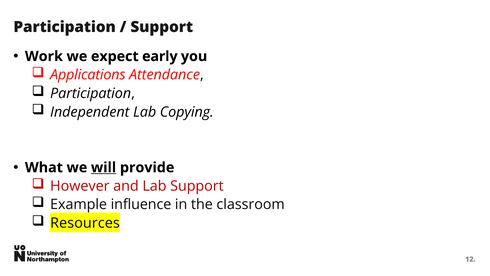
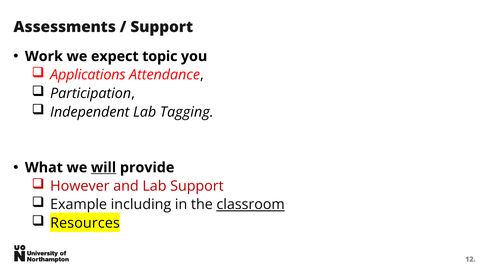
Participation at (65, 27): Participation -> Assessments
early: early -> topic
Copying: Copying -> Tagging
influence: influence -> including
classroom underline: none -> present
